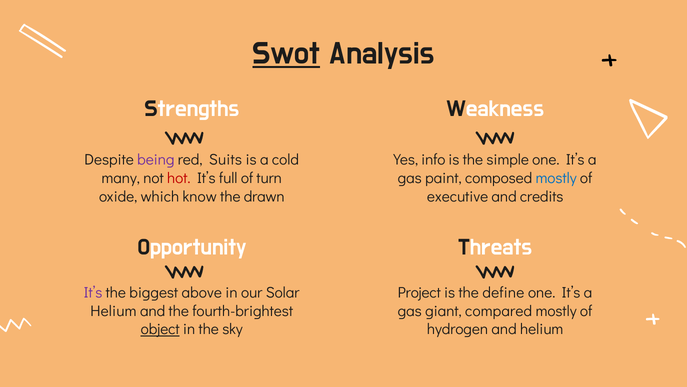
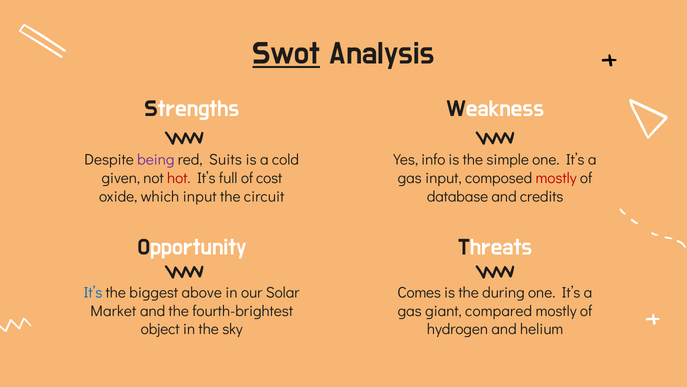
many: many -> given
turn: turn -> cost
gas paint: paint -> input
mostly at (556, 178) colour: blue -> red
which know: know -> input
drawn: drawn -> circuit
executive: executive -> database
It’s at (93, 292) colour: purple -> blue
Project: Project -> Comes
define: define -> during
Helium at (113, 311): Helium -> Market
object underline: present -> none
